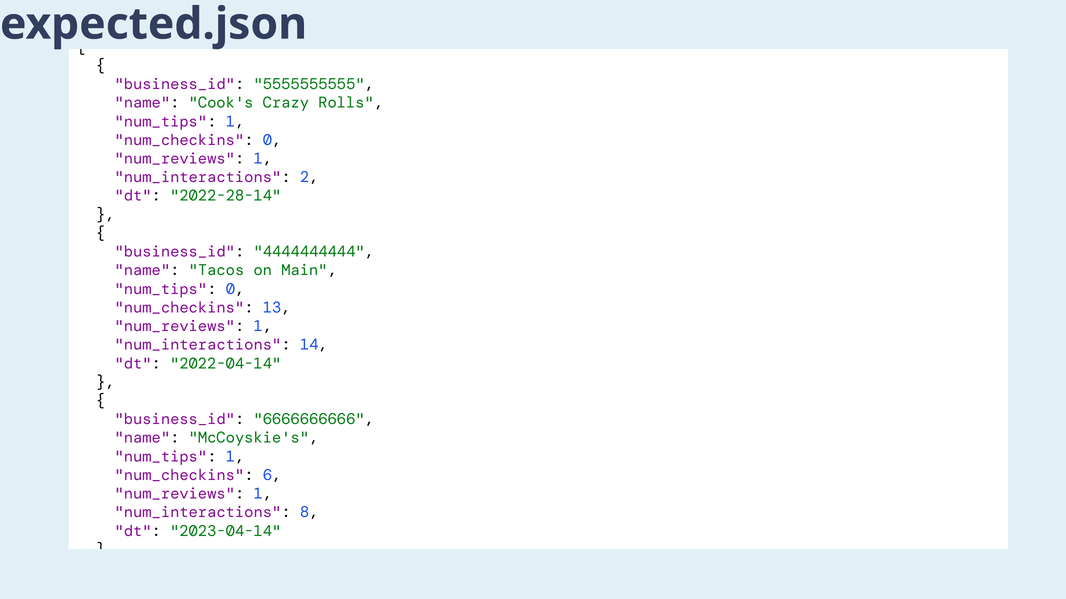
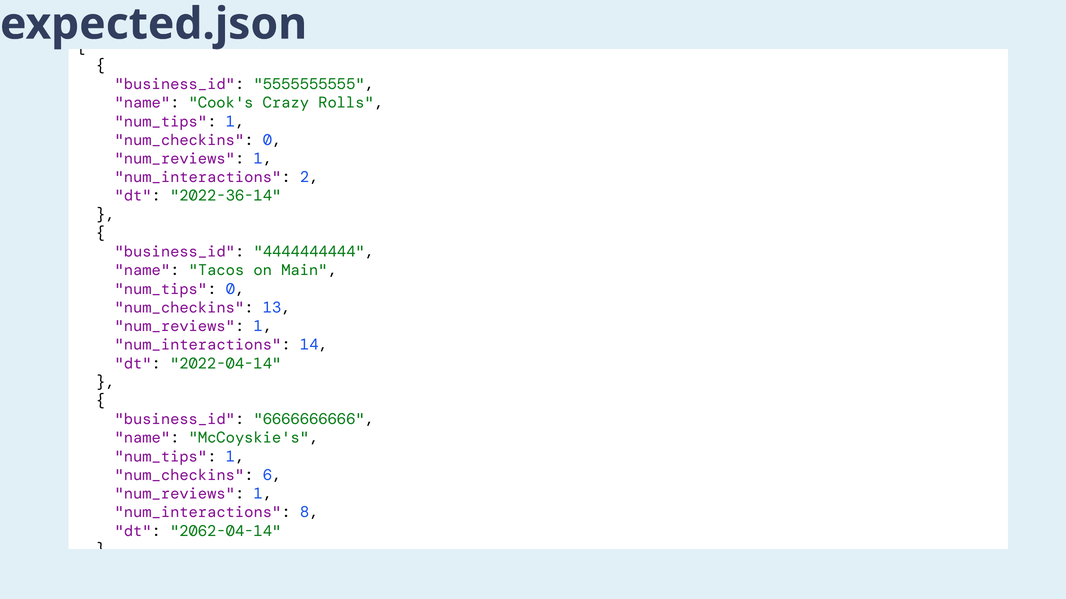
2022-28-14: 2022-28-14 -> 2022-36-14
2023-04-14: 2023-04-14 -> 2062-04-14
